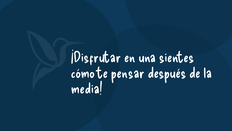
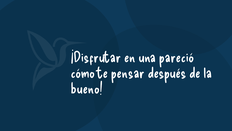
sientes: sientes -> pareció
media: media -> bueno
